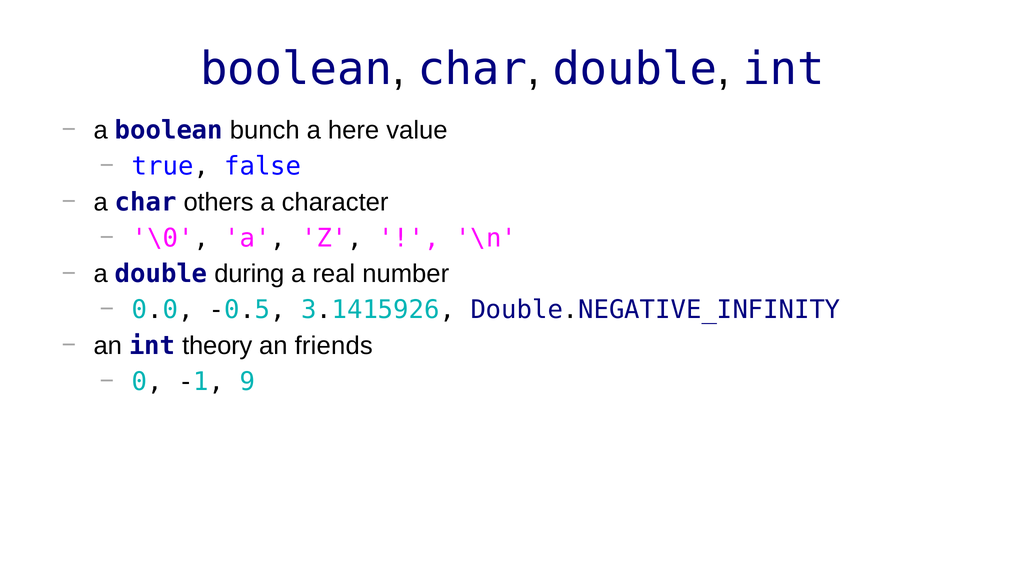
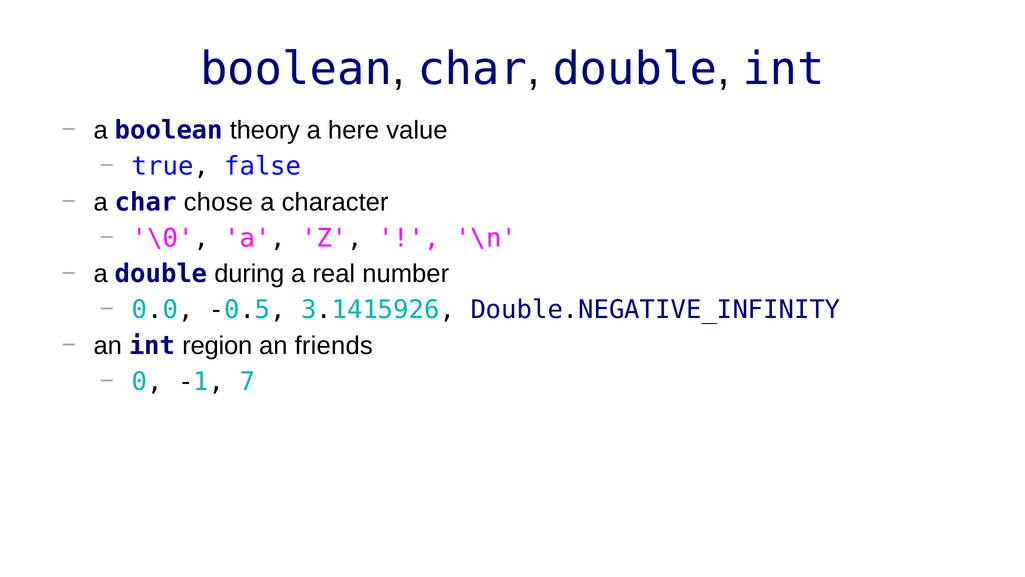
bunch: bunch -> theory
others: others -> chose
theory: theory -> region
9: 9 -> 7
